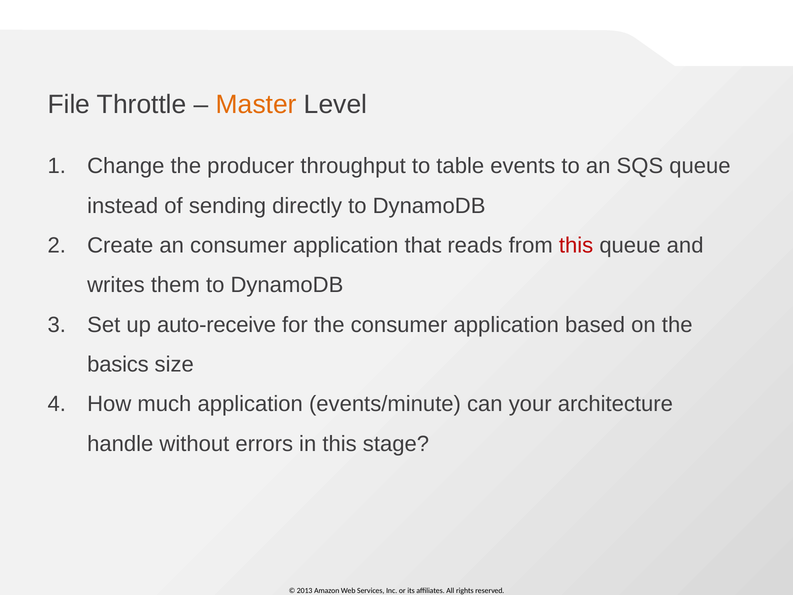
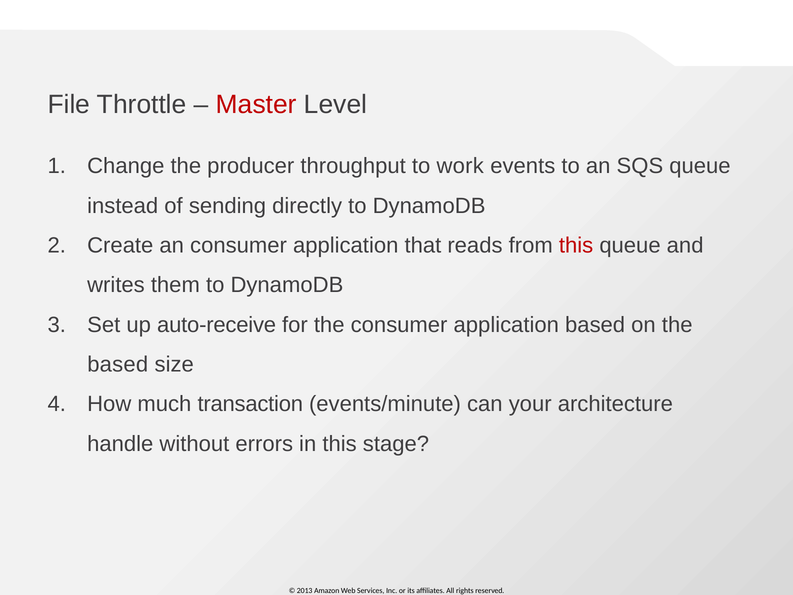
Master colour: orange -> red
table: table -> work
basics at (118, 364): basics -> based
much application: application -> transaction
